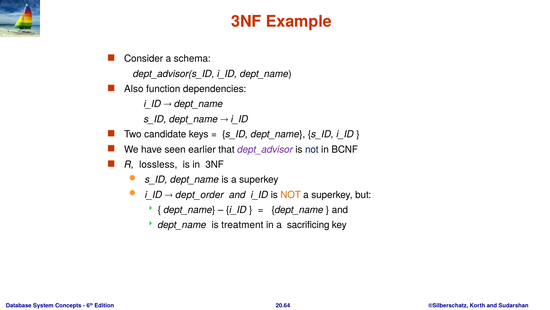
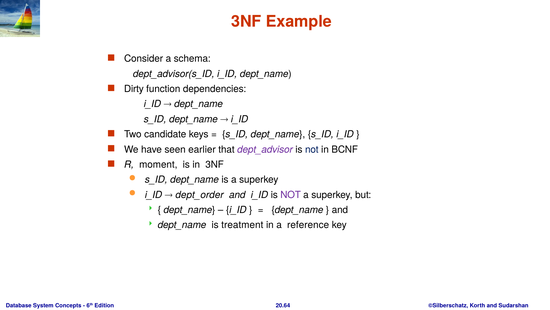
Also: Also -> Dirty
lossless: lossless -> moment
NOT at (291, 194) colour: orange -> purple
sacrificing: sacrificing -> reference
